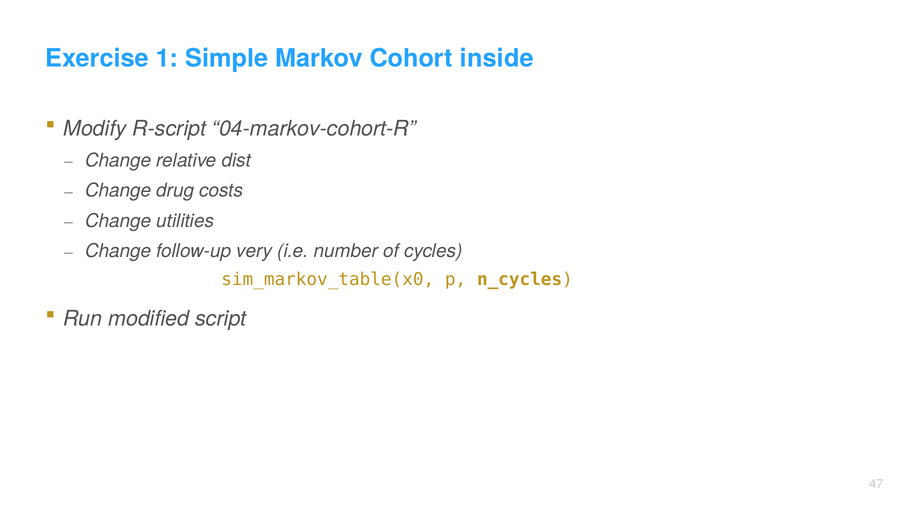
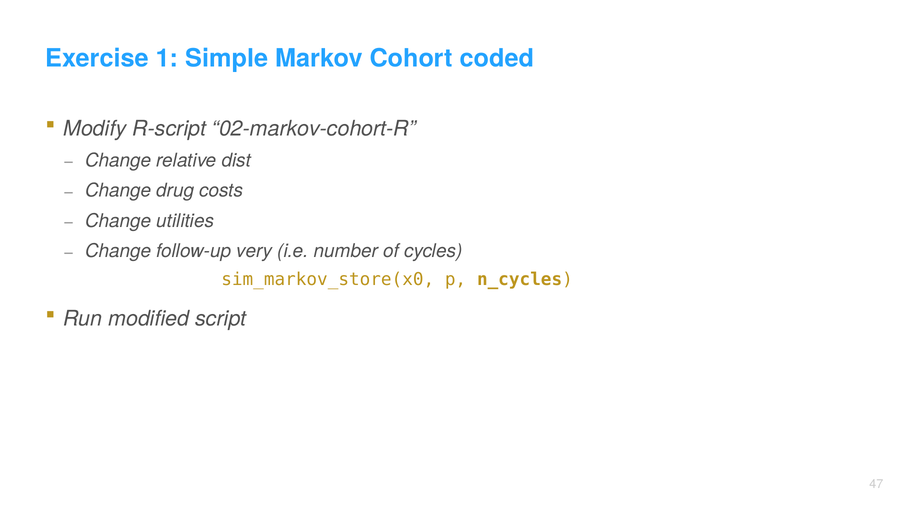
inside: inside -> coded
04-markov-cohort-R: 04-markov-cohort-R -> 02-markov-cohort-R
sim_markov_table(x0: sim_markov_table(x0 -> sim_markov_store(x0
